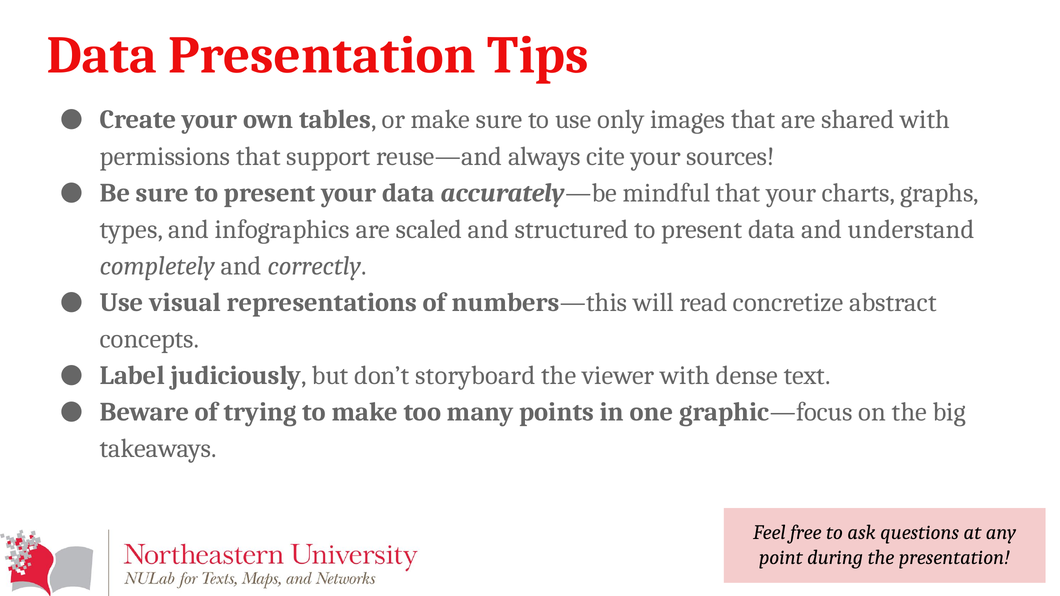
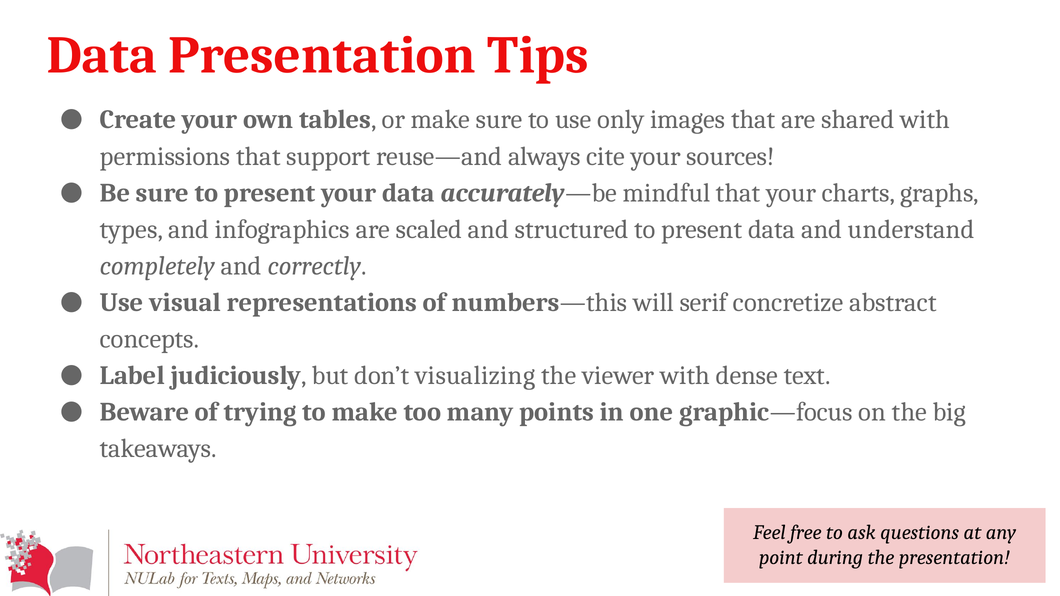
read: read -> serif
storyboard: storyboard -> visualizing
